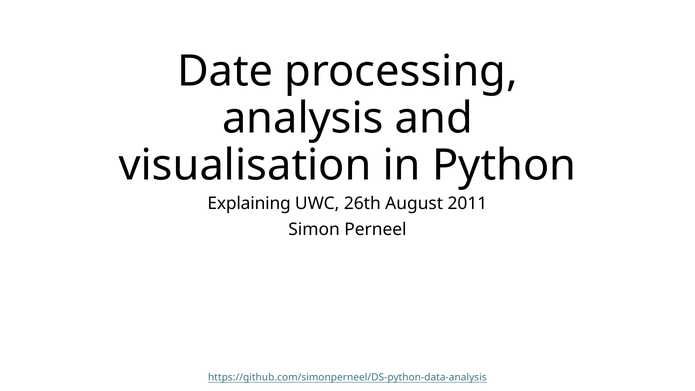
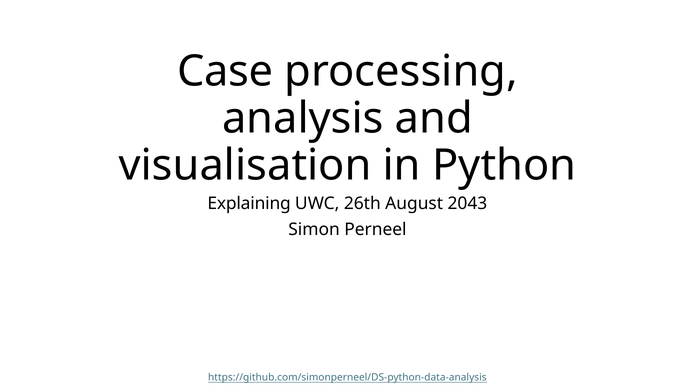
Date: Date -> Case
2011: 2011 -> 2043
